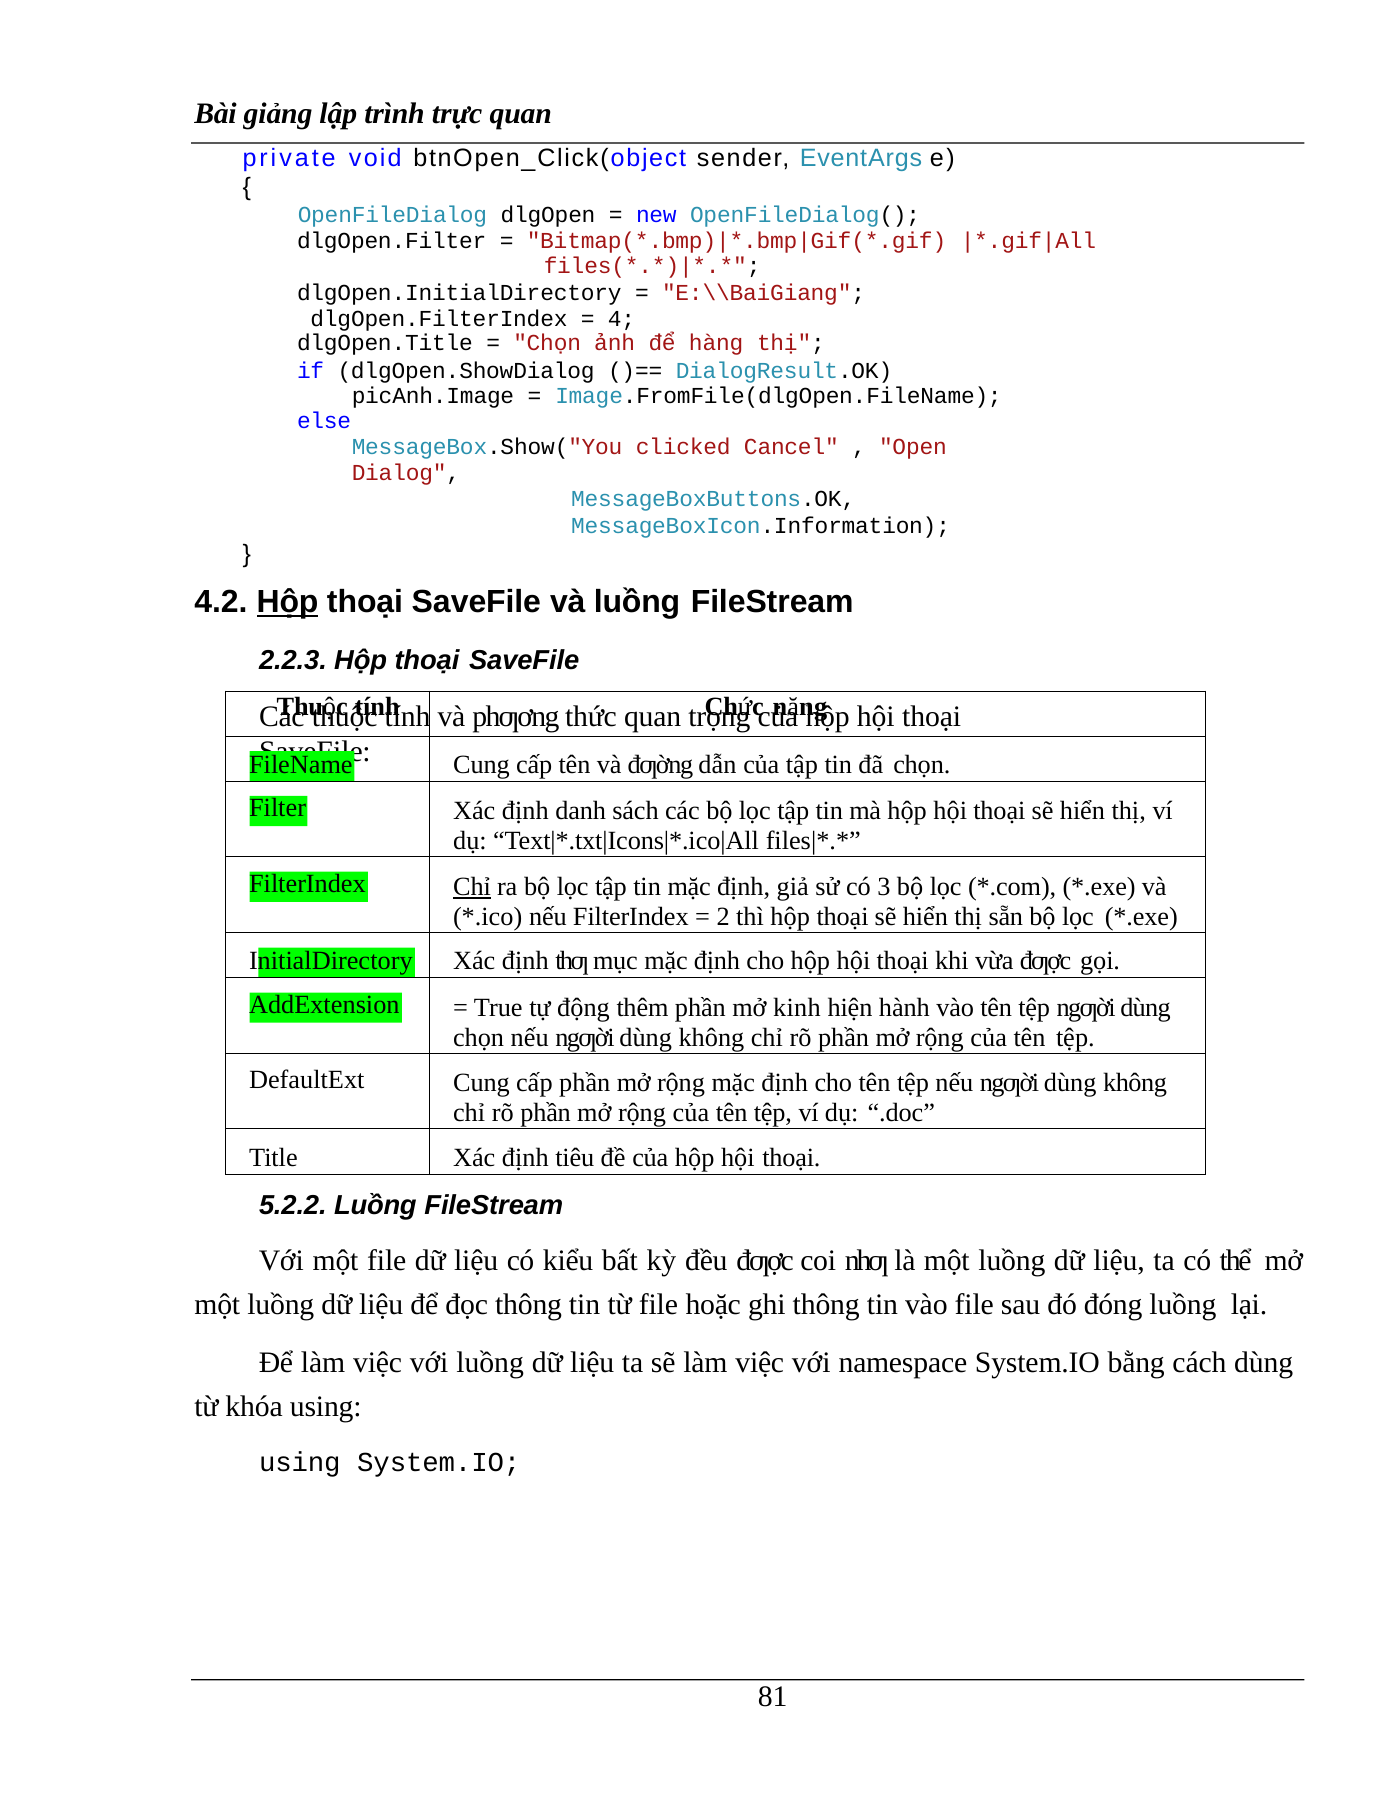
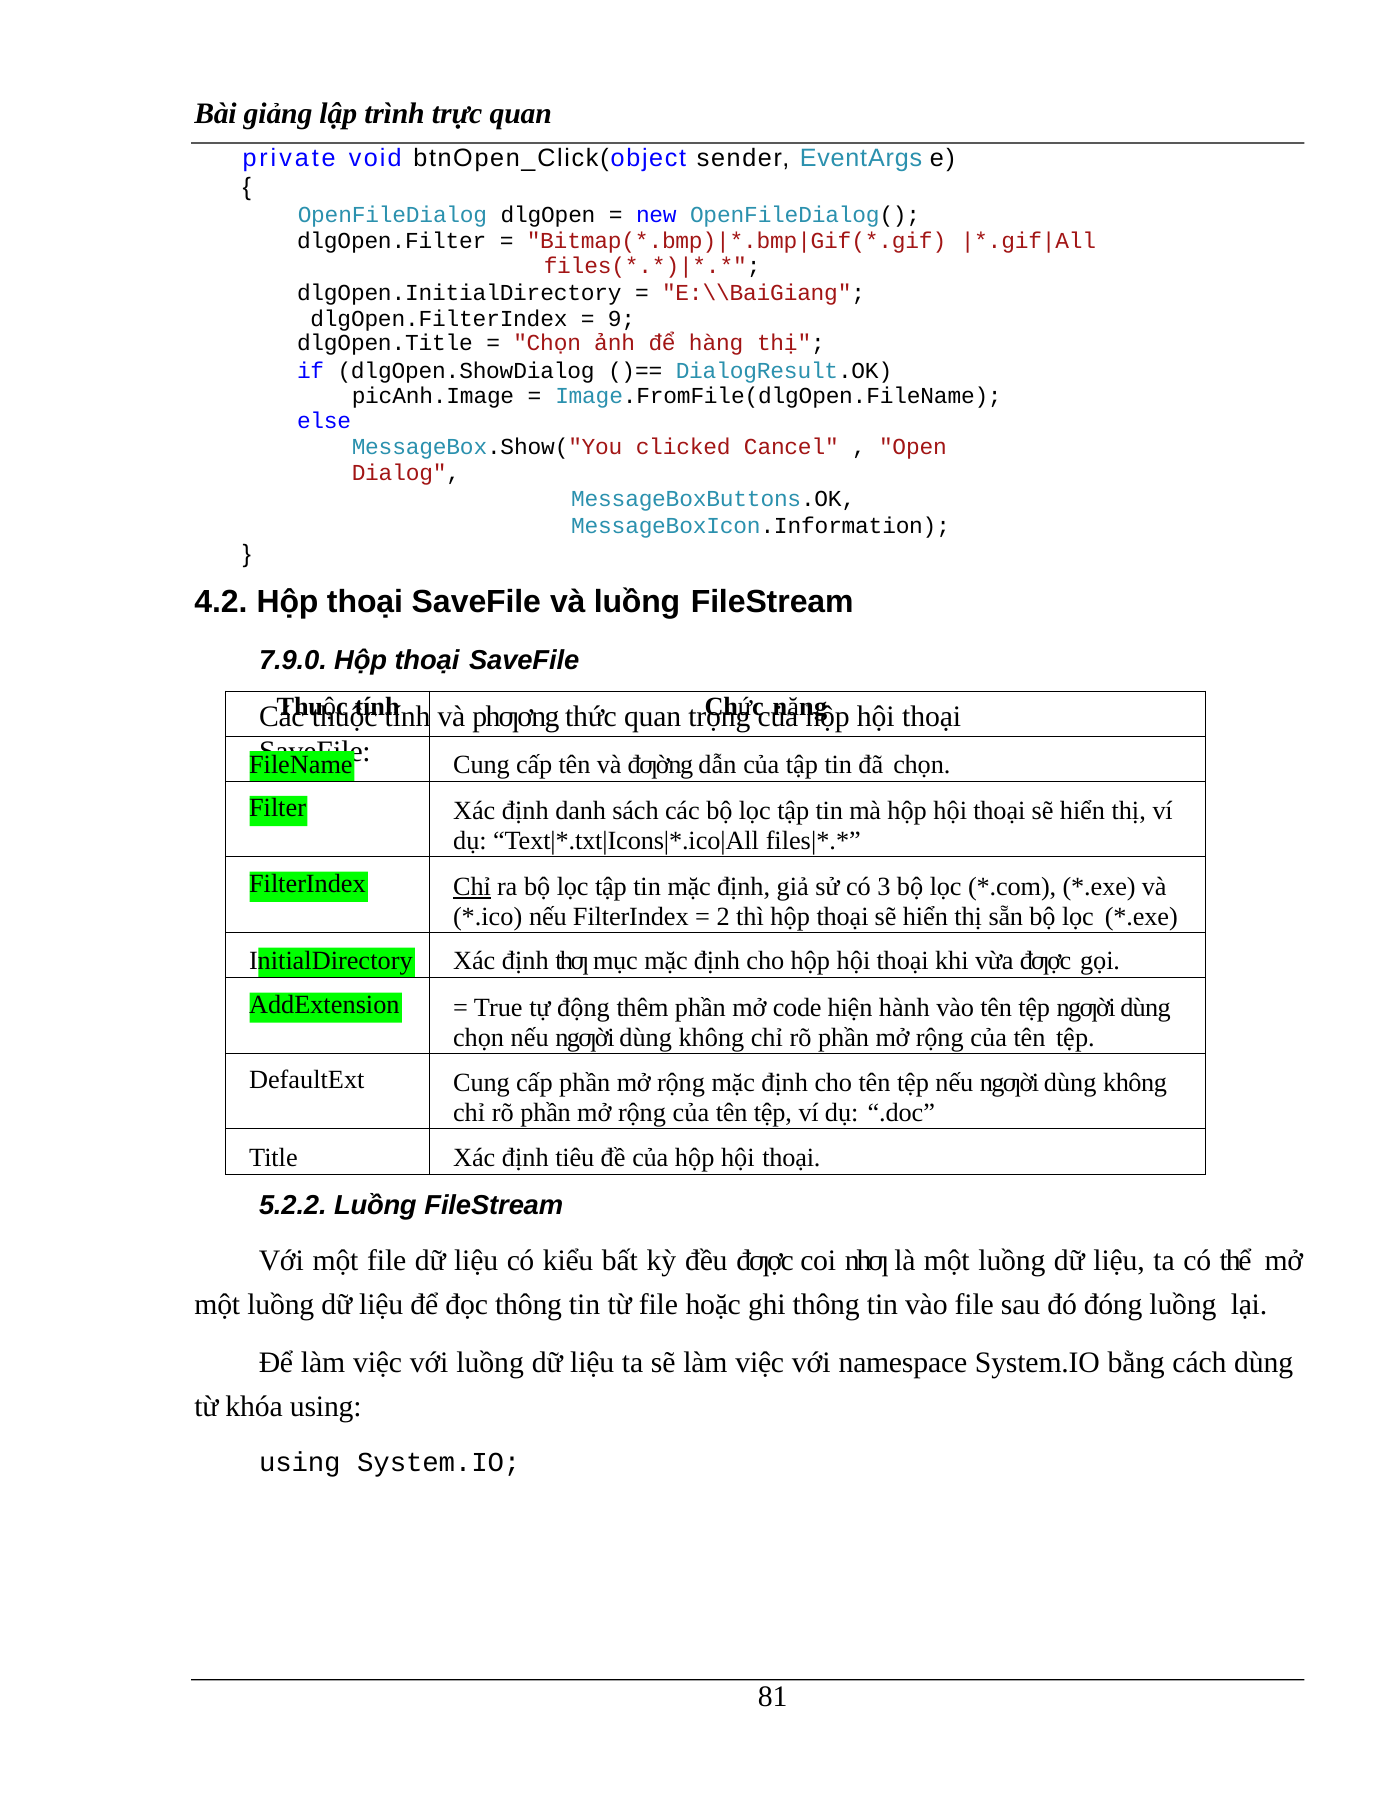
4: 4 -> 9
Hộp at (287, 602) underline: present -> none
2.2.3: 2.2.3 -> 7.9.0
kinh: kinh -> code
